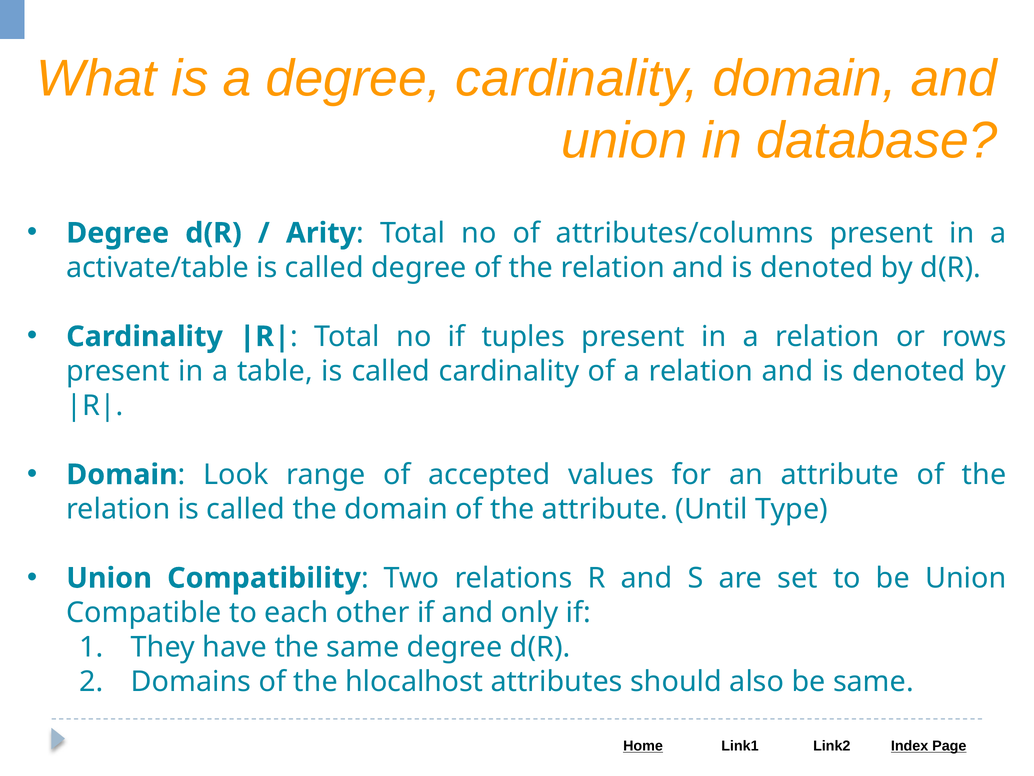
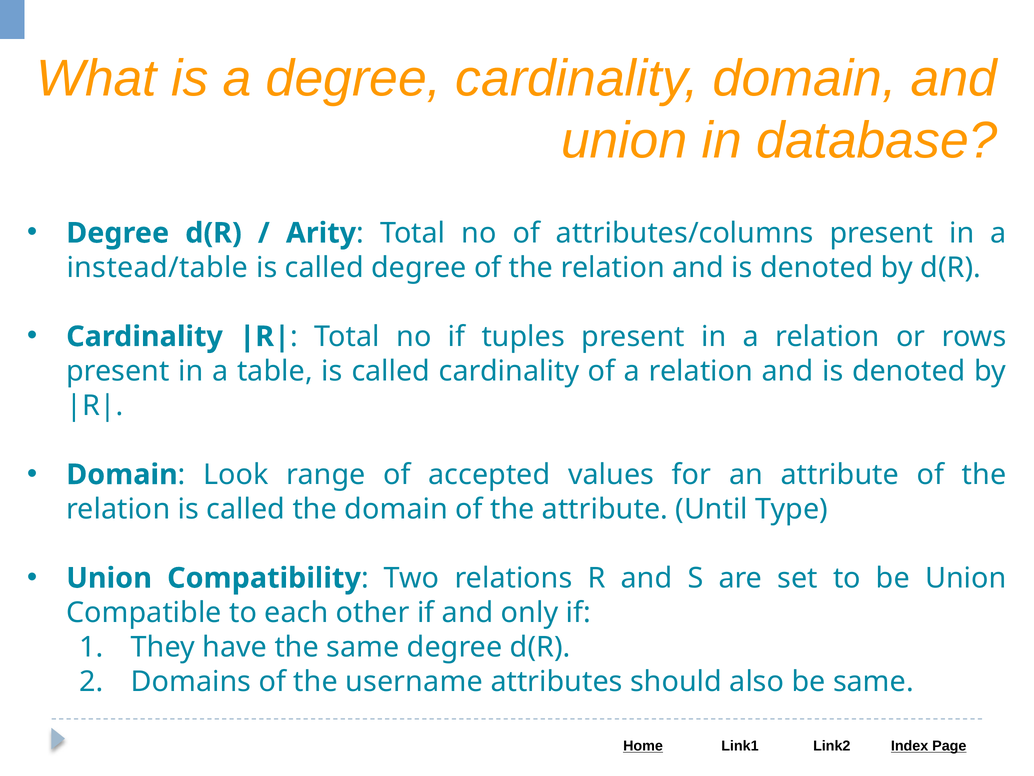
activate/table: activate/table -> instead/table
hlocalhost: hlocalhost -> username
